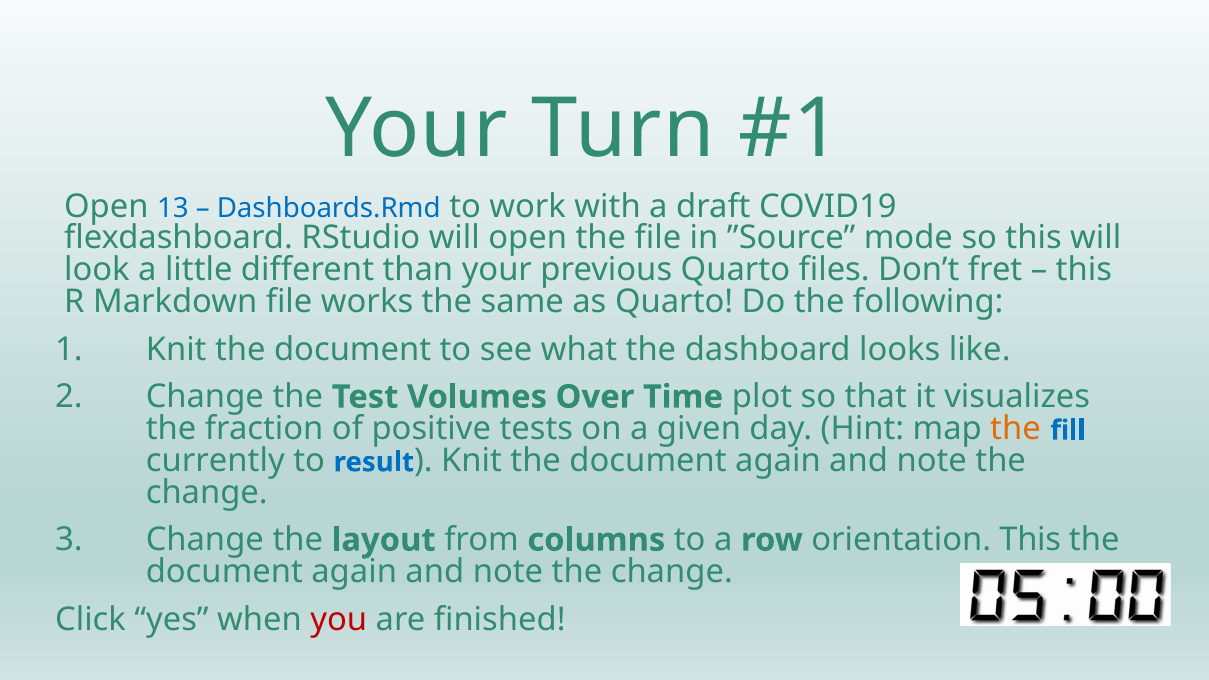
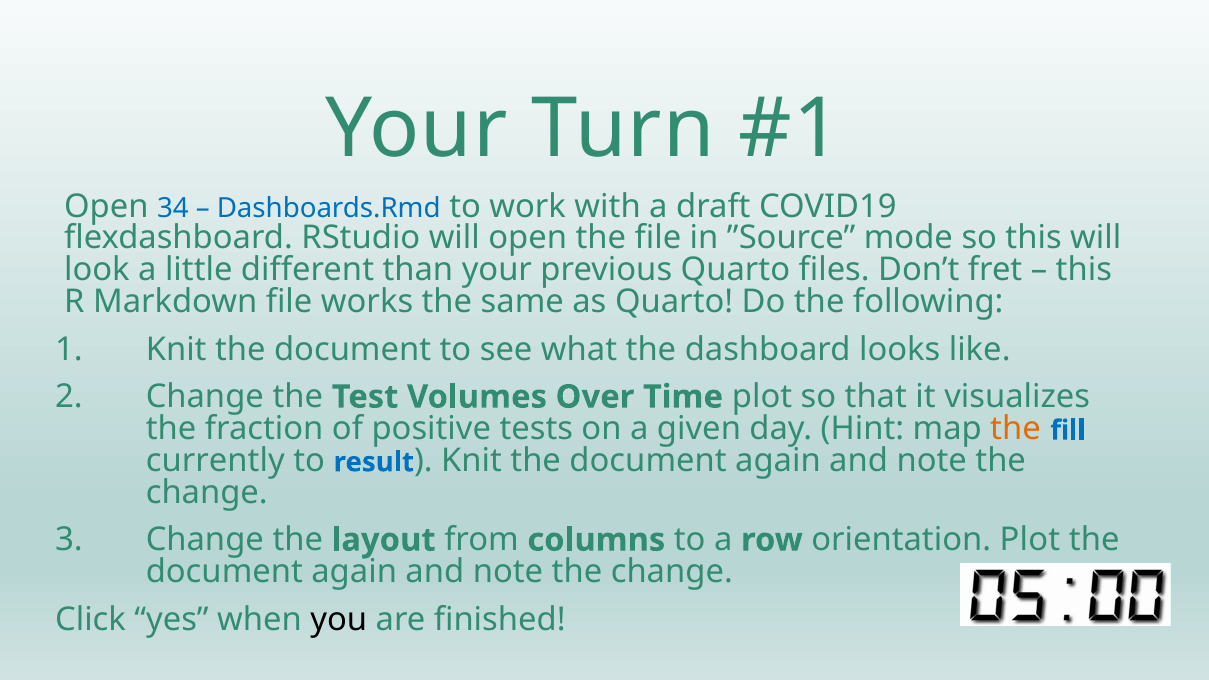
13: 13 -> 34
orientation This: This -> Plot
you colour: red -> black
